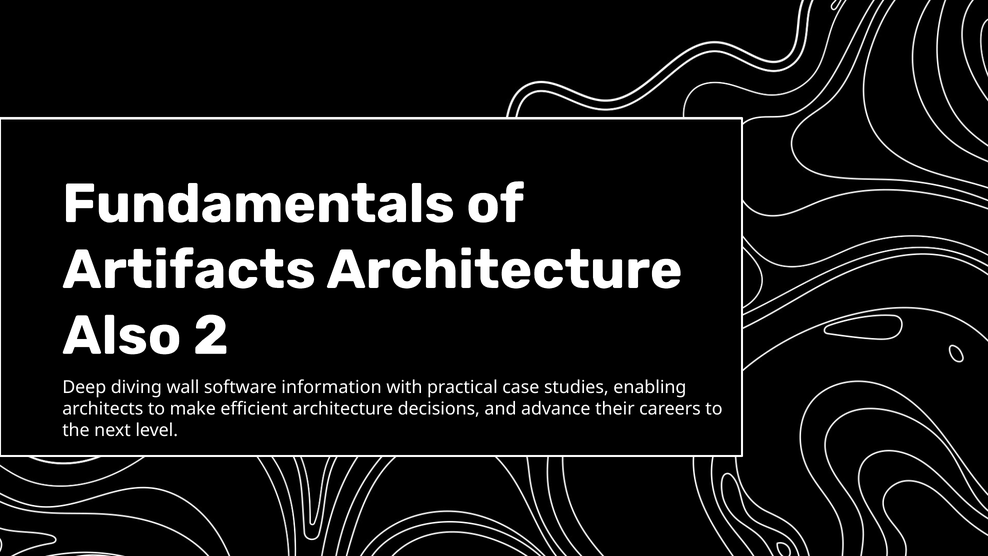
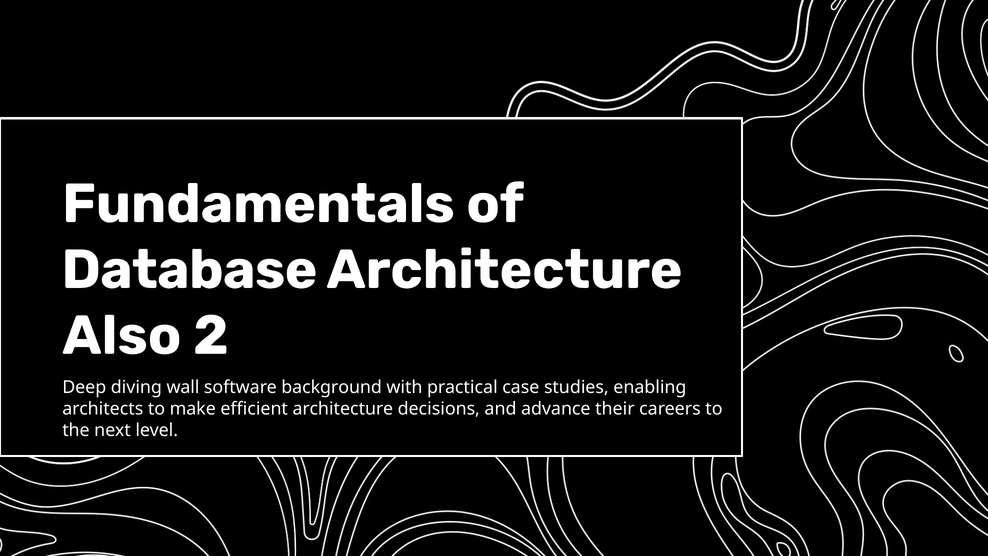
Artifacts: Artifacts -> Database
information: information -> background
